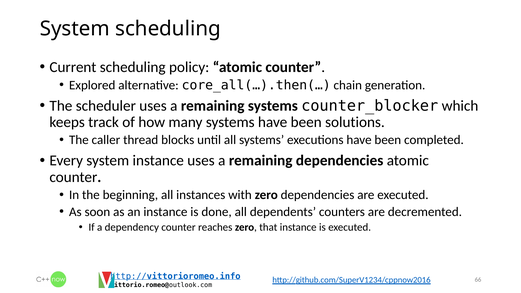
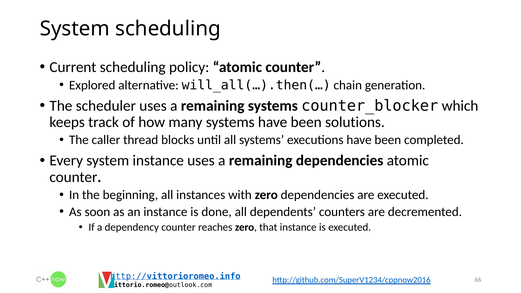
core_all(…).then(…: core_all(…).then(… -> will_all(…).then(…
